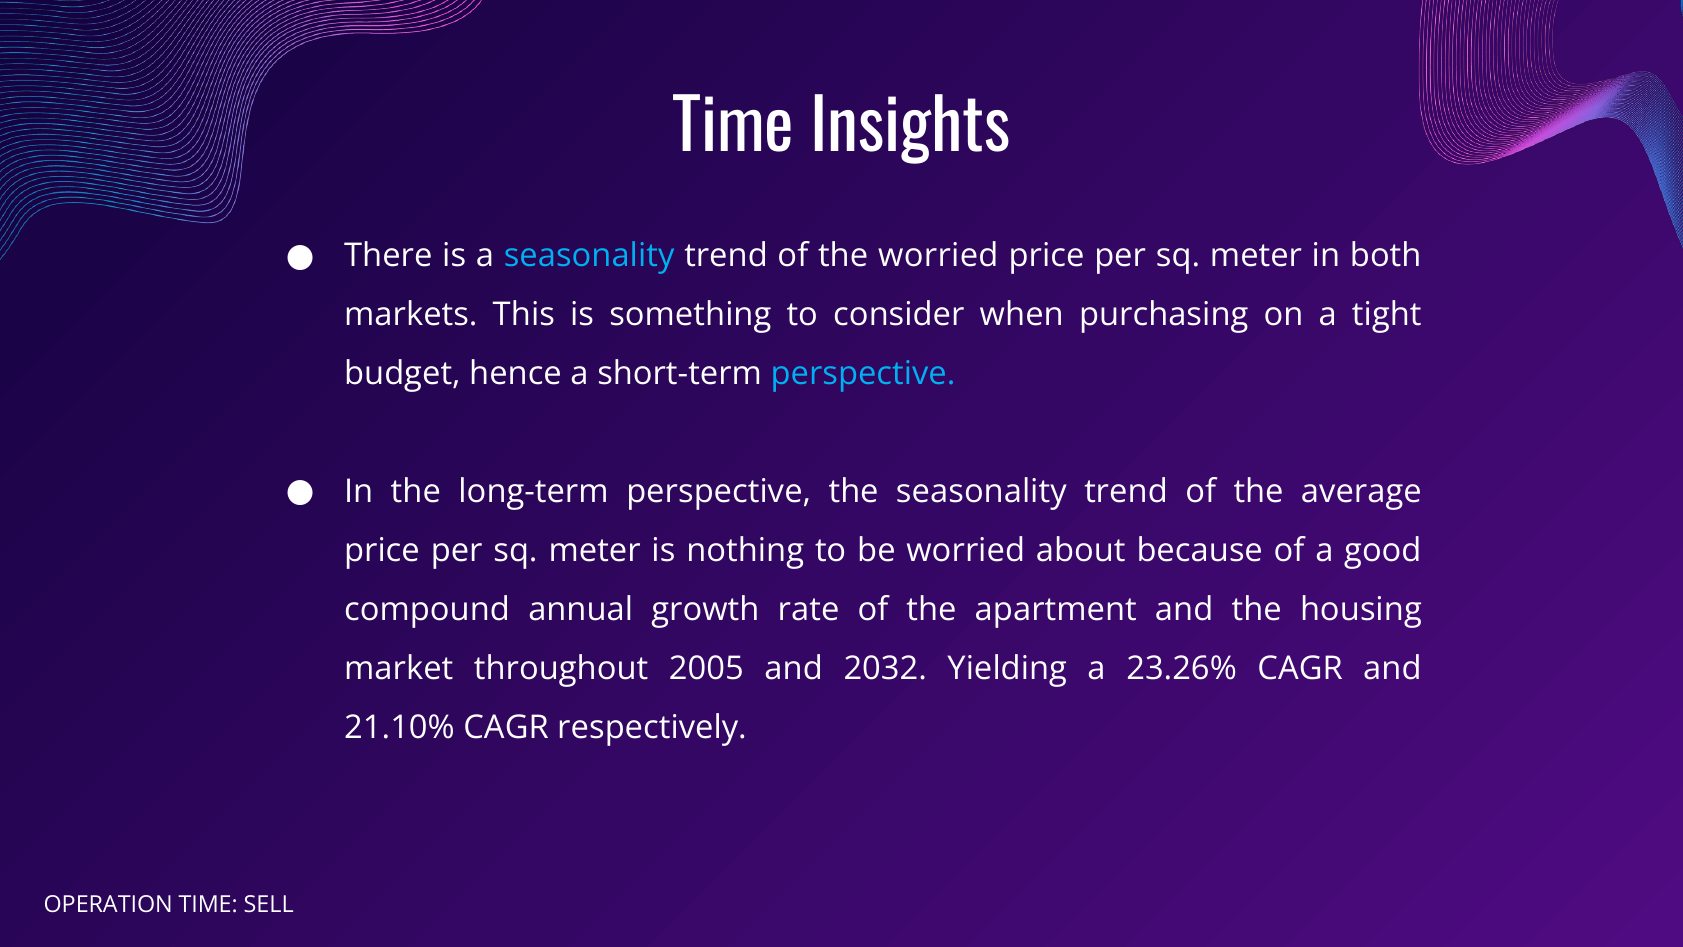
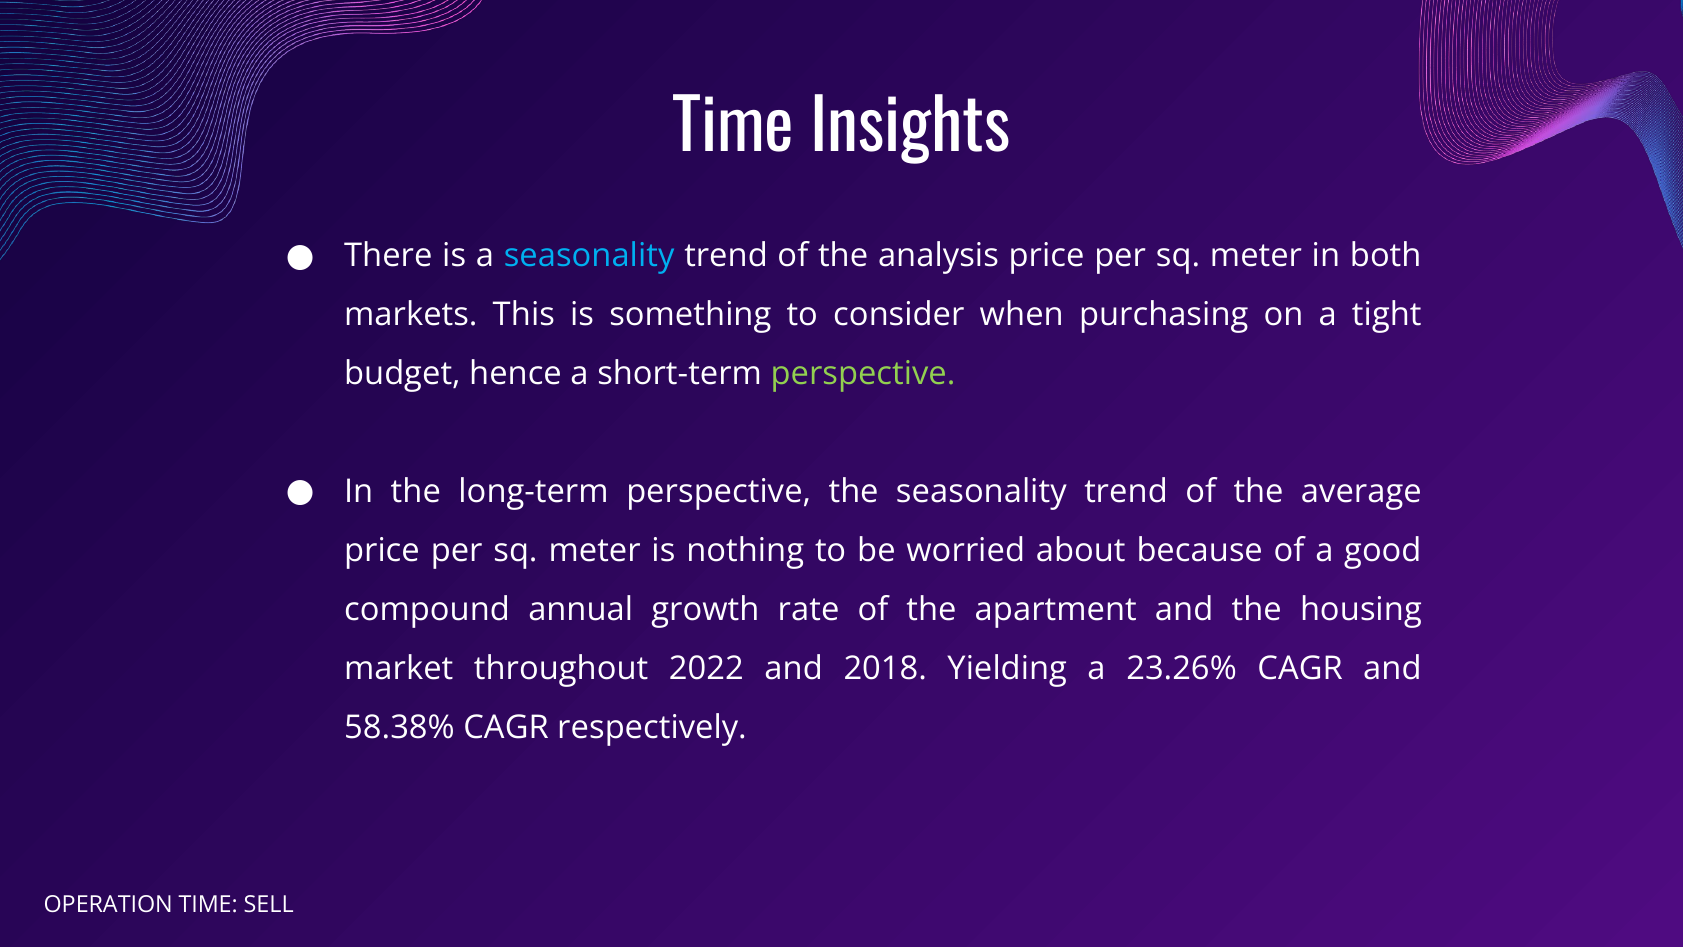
the worried: worried -> analysis
perspective at (863, 374) colour: light blue -> light green
2005: 2005 -> 2022
2032: 2032 -> 2018
21.10%: 21.10% -> 58.38%
